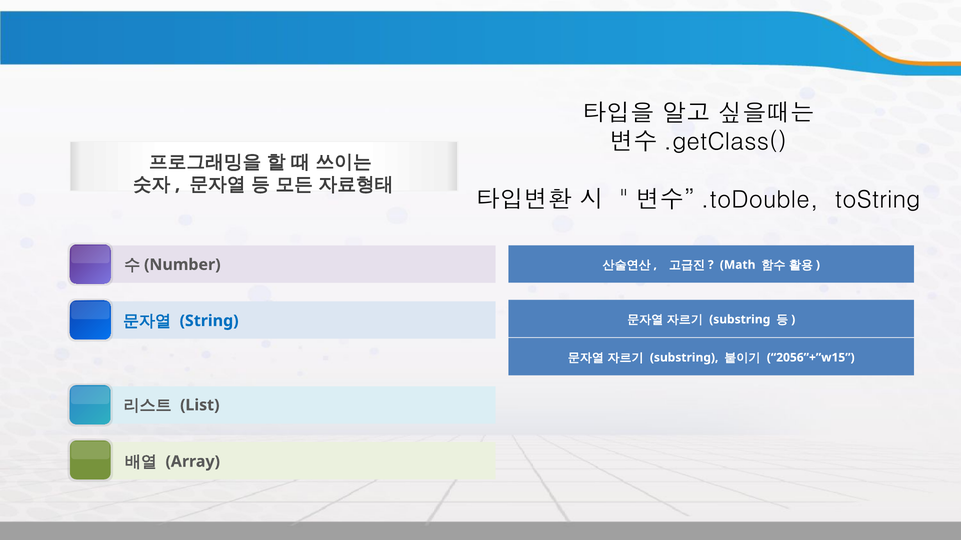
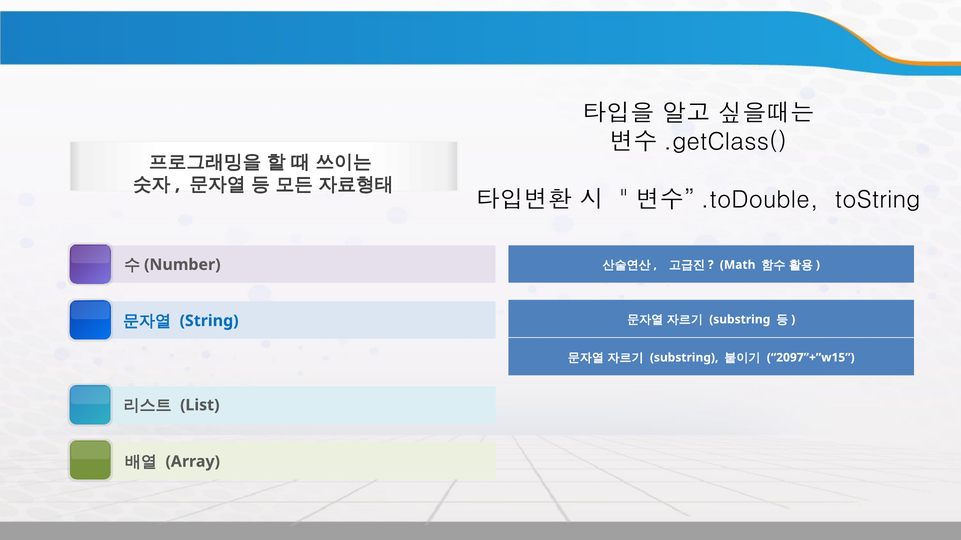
2056”+”w15: 2056”+”w15 -> 2097”+”w15
